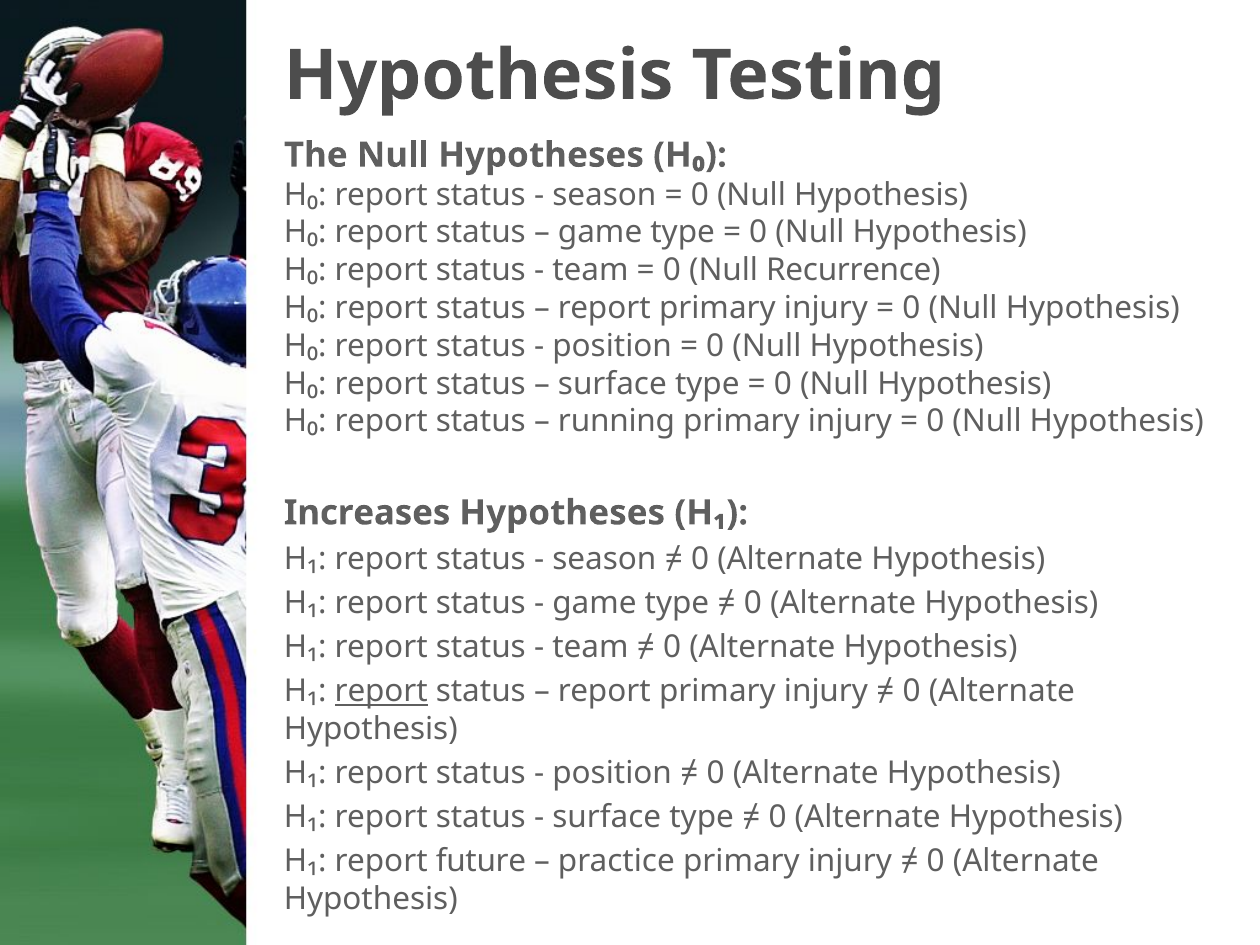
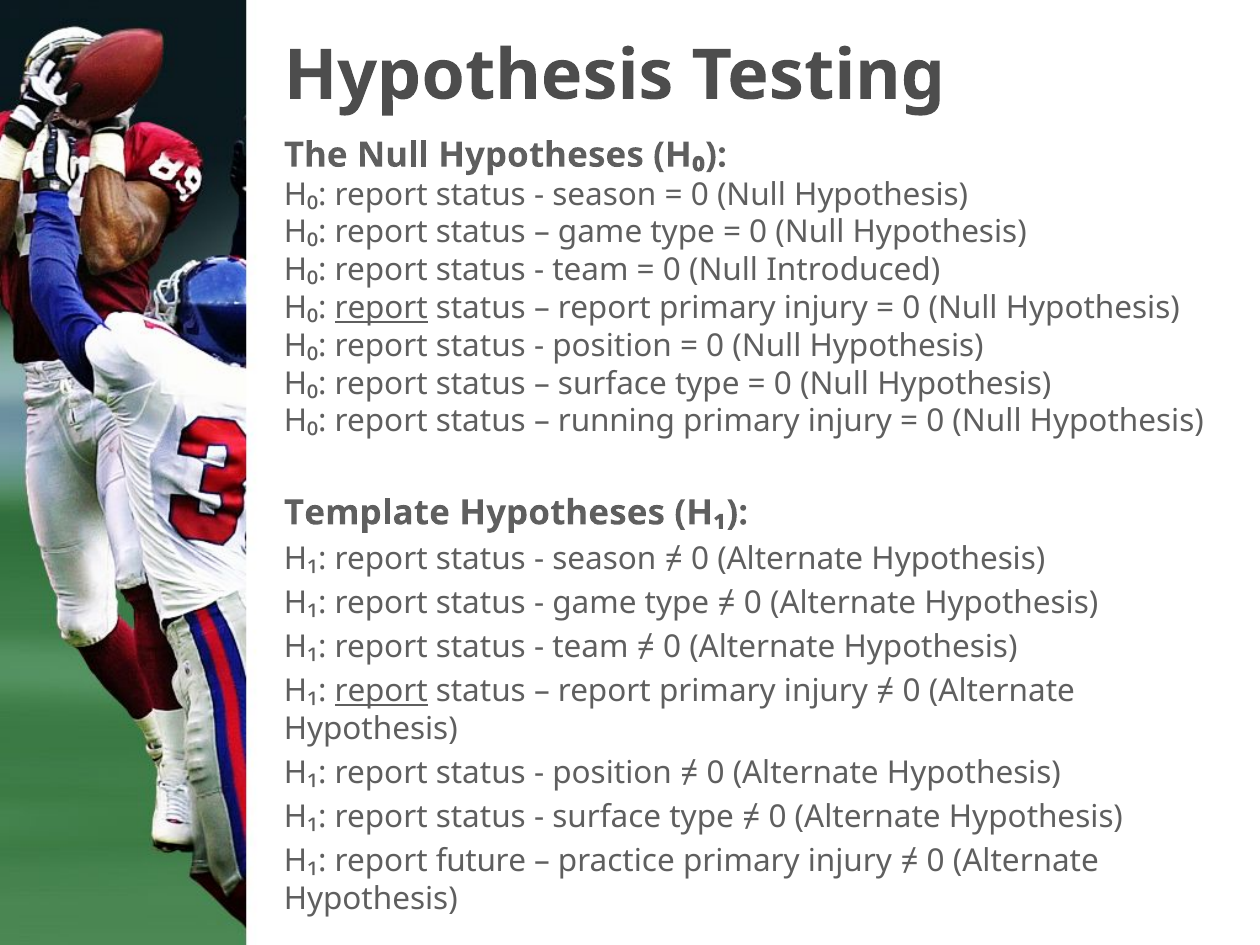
Recurrence: Recurrence -> Introduced
report at (381, 308) underline: none -> present
Increases: Increases -> Template
